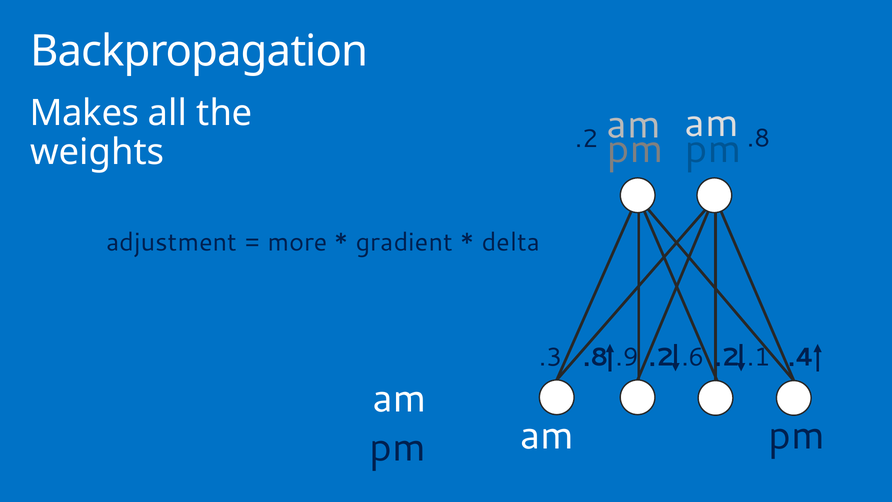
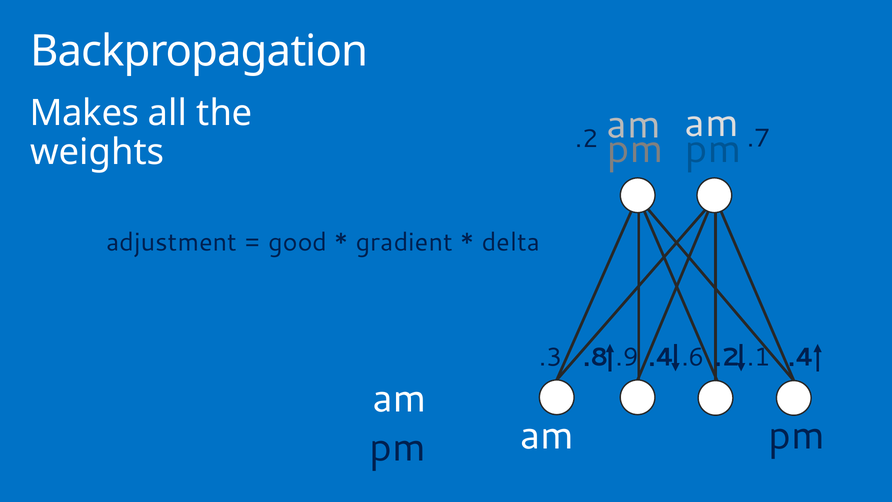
.2 .8: .8 -> .7
more: more -> good
.9 .2: .2 -> .4
